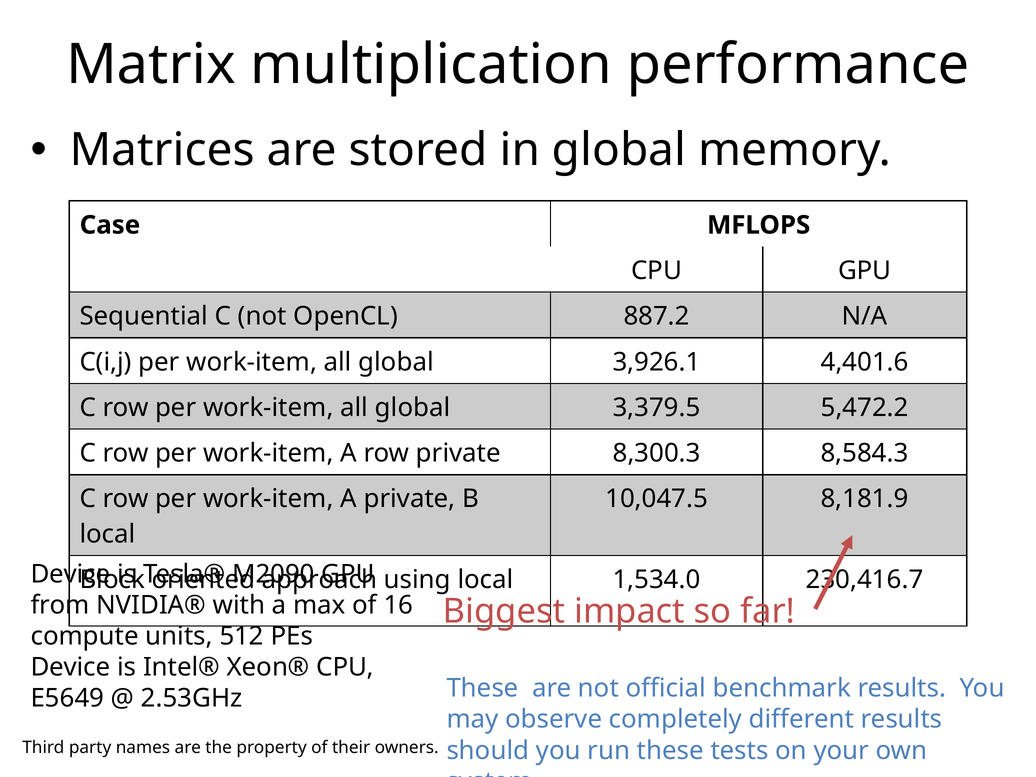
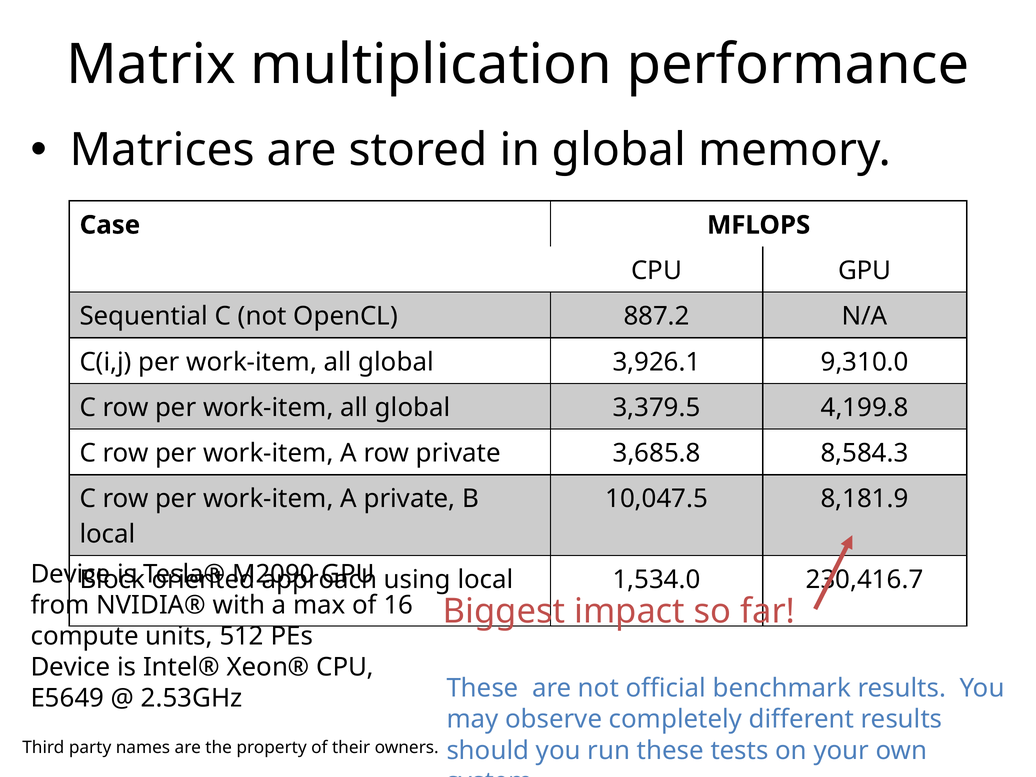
4,401.6: 4,401.6 -> 9,310.0
5,472.2: 5,472.2 -> 4,199.8
8,300.3: 8,300.3 -> 3,685.8
